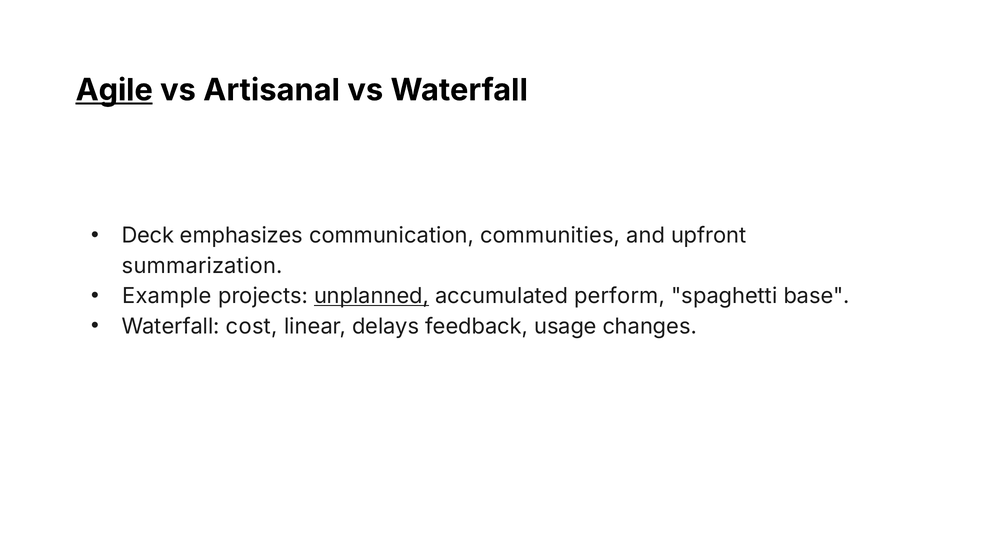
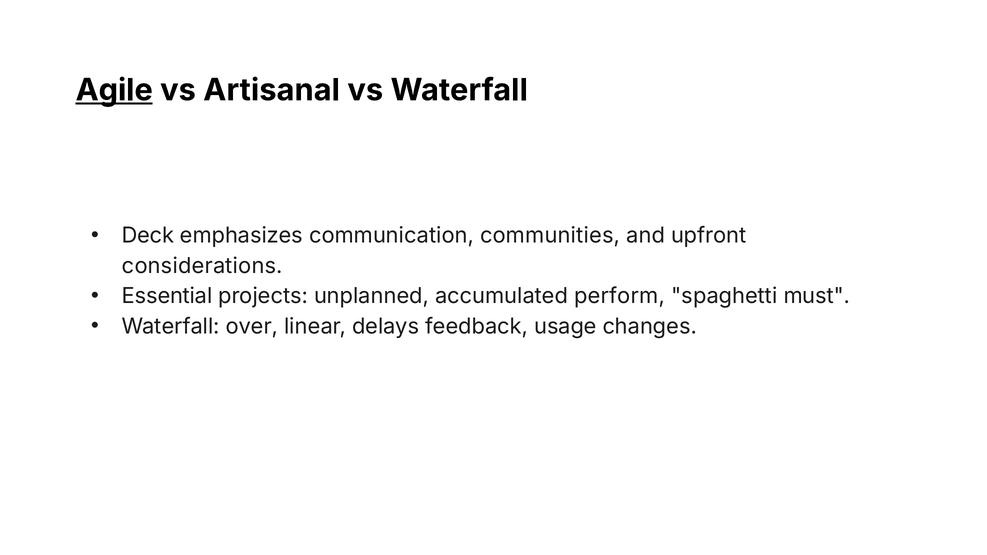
summarization: summarization -> considerations
Example: Example -> Essential
unplanned underline: present -> none
base: base -> must
cost: cost -> over
